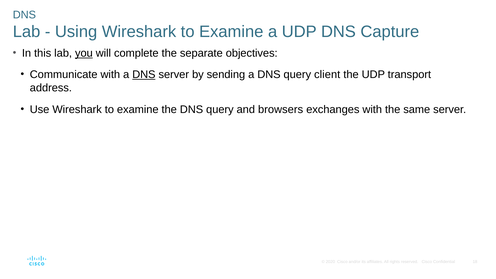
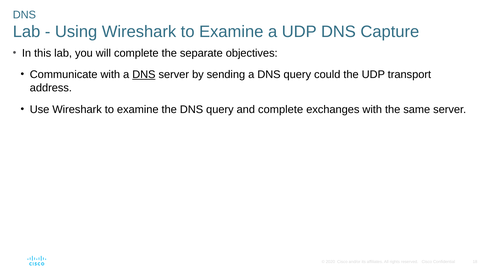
you underline: present -> none
client: client -> could
and browsers: browsers -> complete
